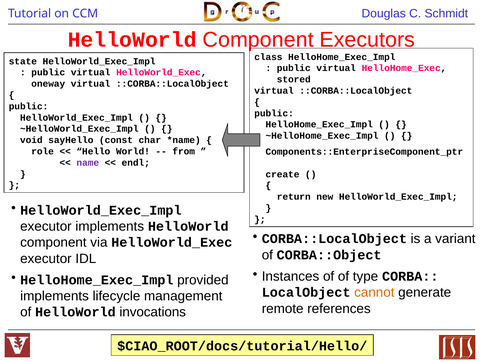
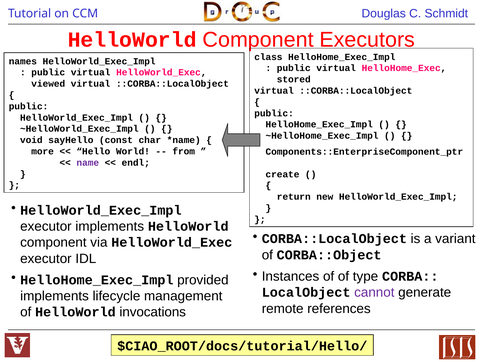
state: state -> names
oneway: oneway -> viewed
role: role -> more
cannot colour: orange -> purple
